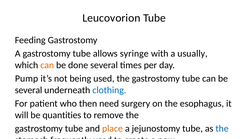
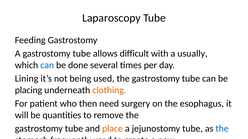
Leucovorion: Leucovorion -> Laparoscopy
syringe: syringe -> difficult
can at (47, 65) colour: orange -> blue
Pump: Pump -> Lining
several at (29, 90): several -> placing
clothing colour: blue -> orange
